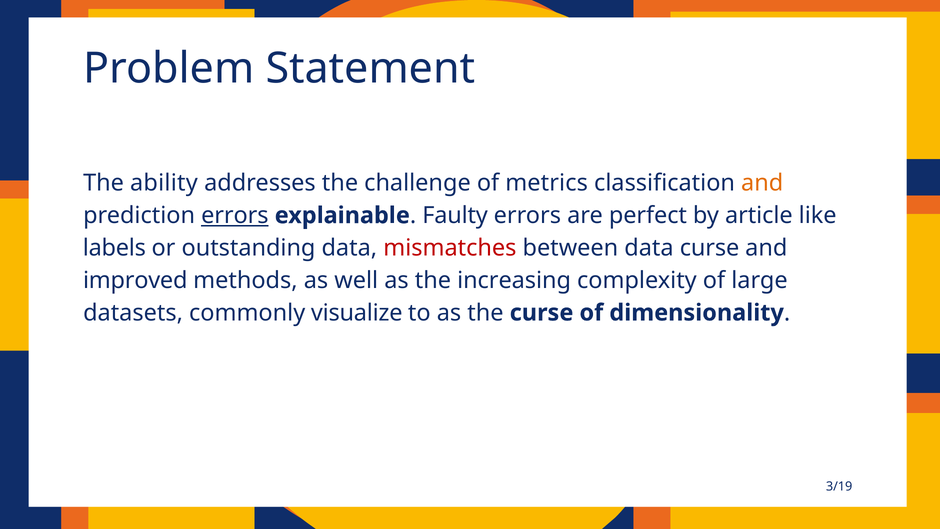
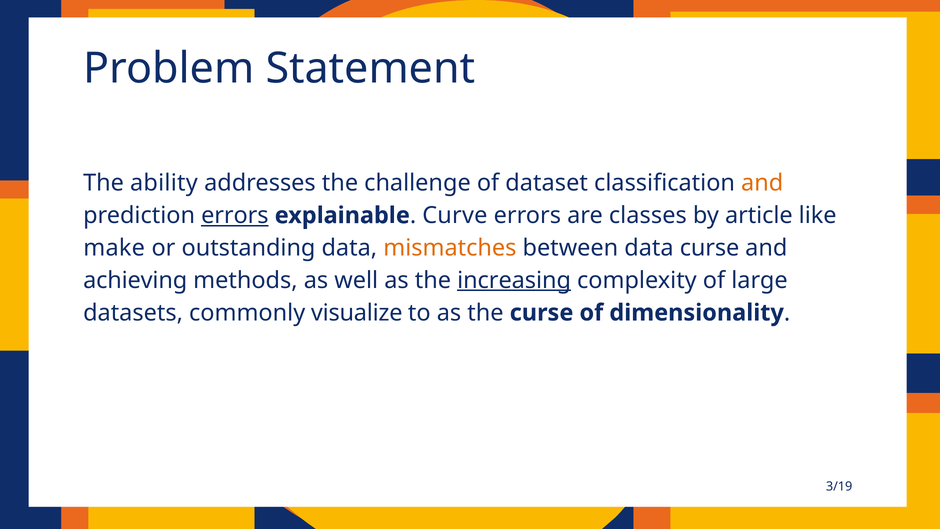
metrics: metrics -> dataset
Faulty: Faulty -> Curve
perfect: perfect -> classes
labels: labels -> make
mismatches colour: red -> orange
improved: improved -> achieving
increasing underline: none -> present
